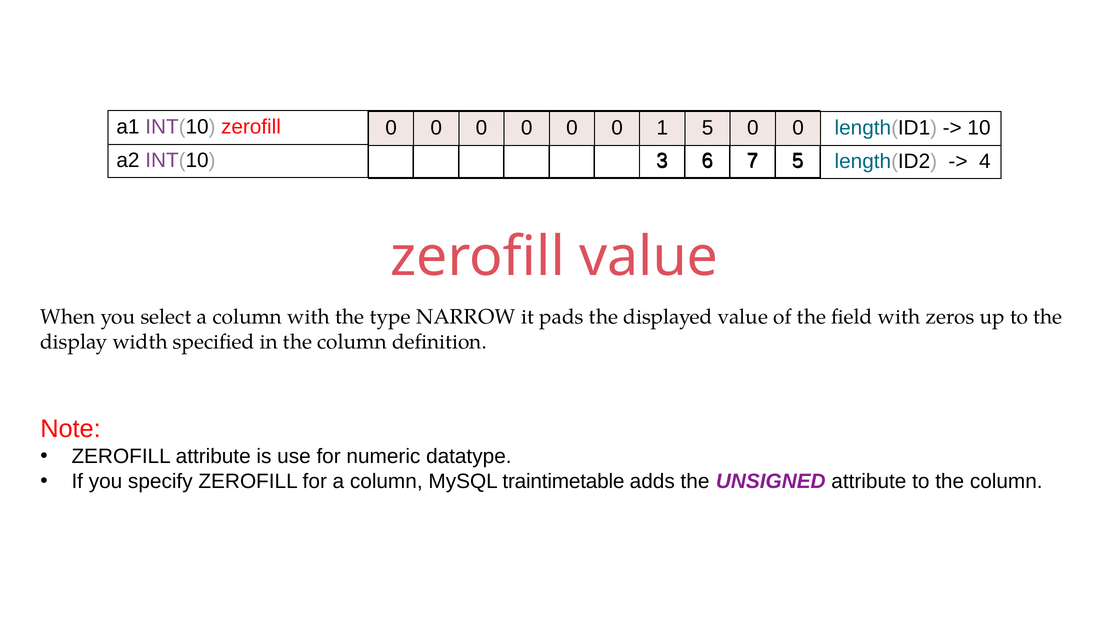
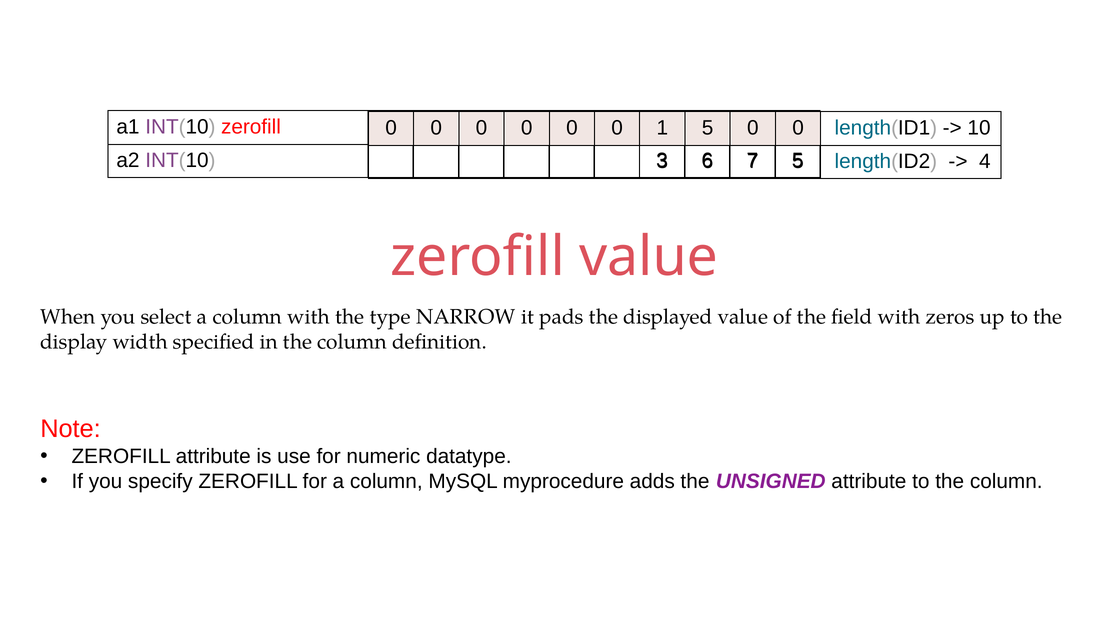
traintimetable: traintimetable -> myprocedure
